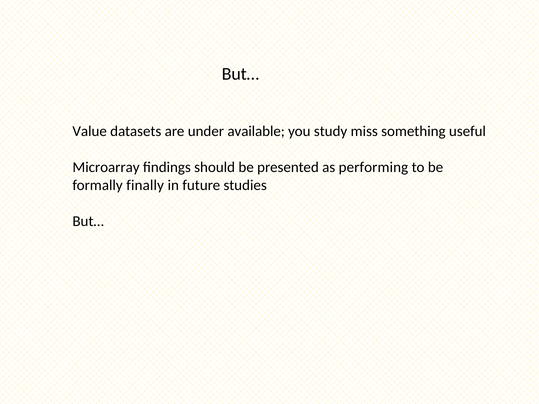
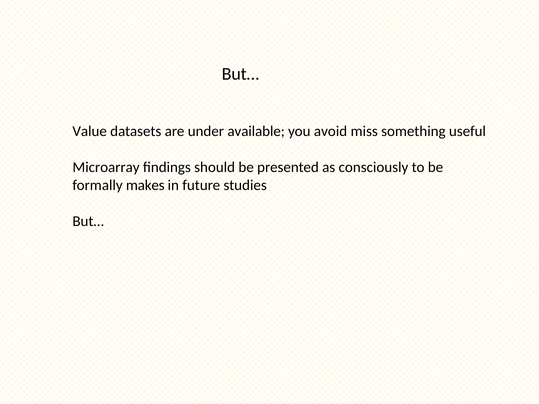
study: study -> avoid
performing: performing -> consciously
finally: finally -> makes
